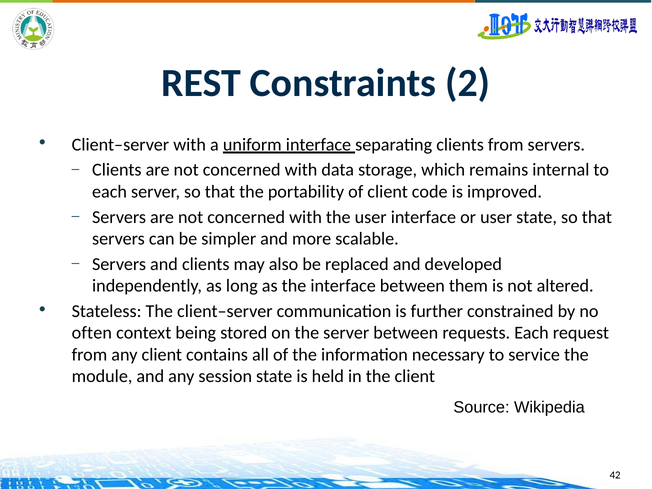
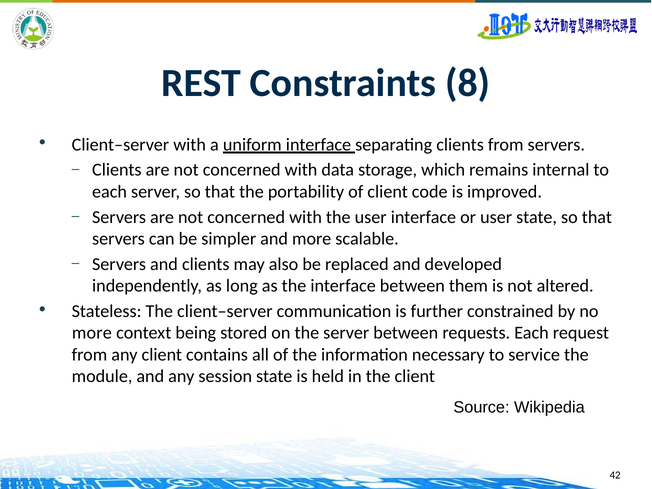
2: 2 -> 8
often at (92, 333): often -> more
